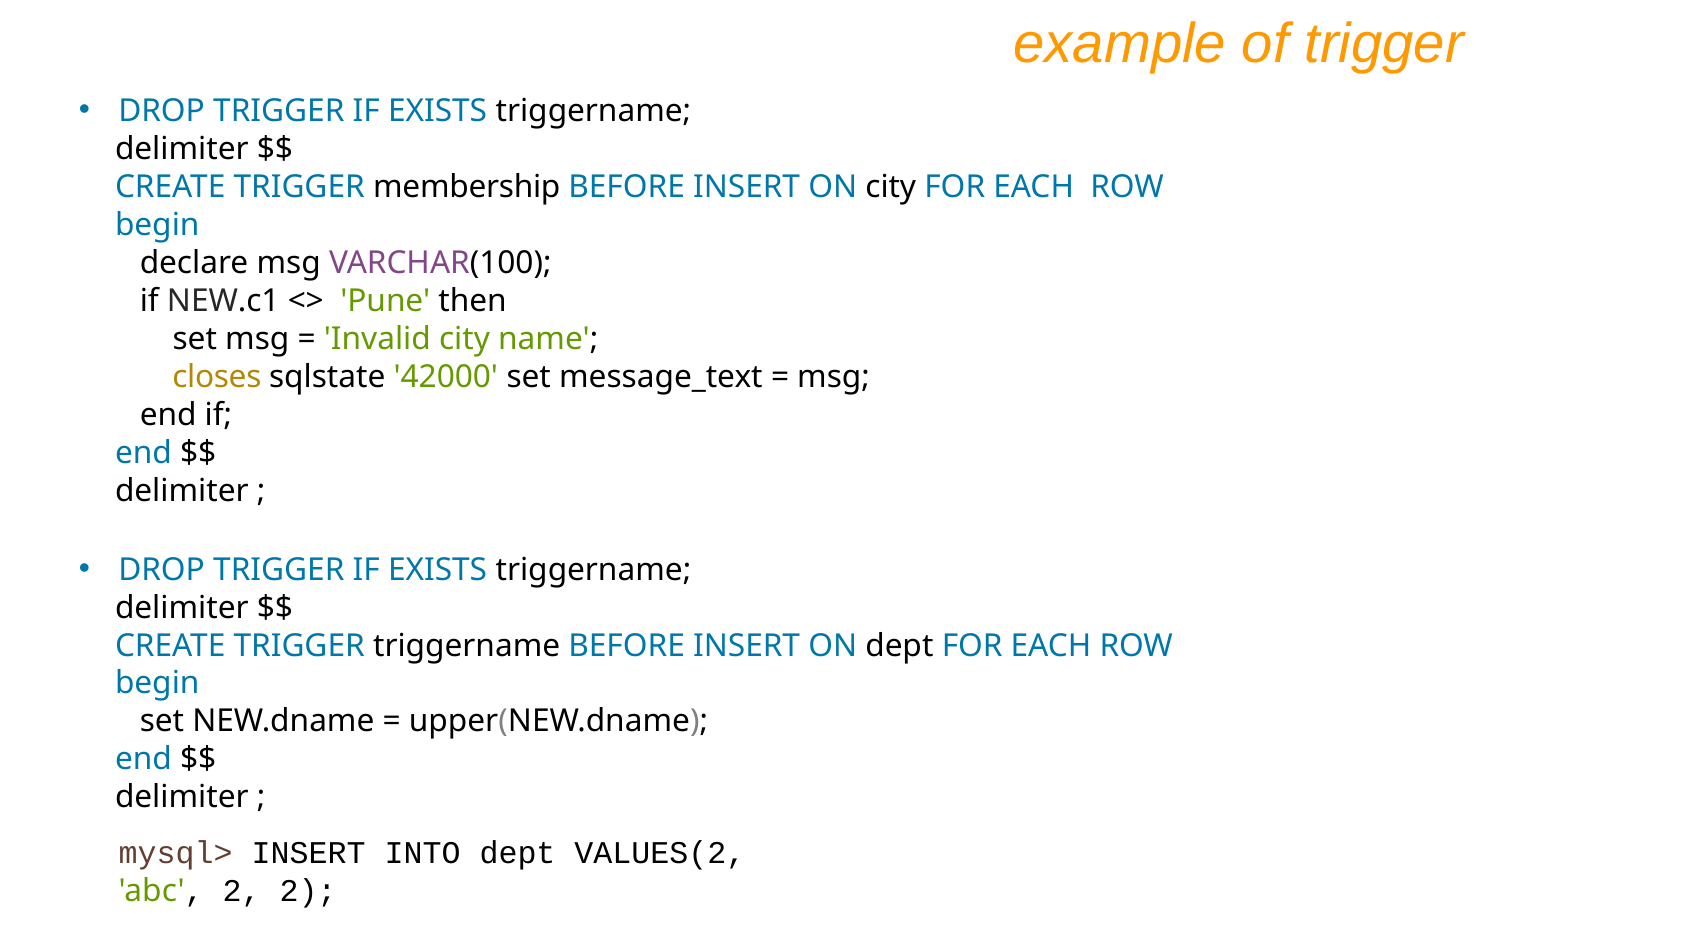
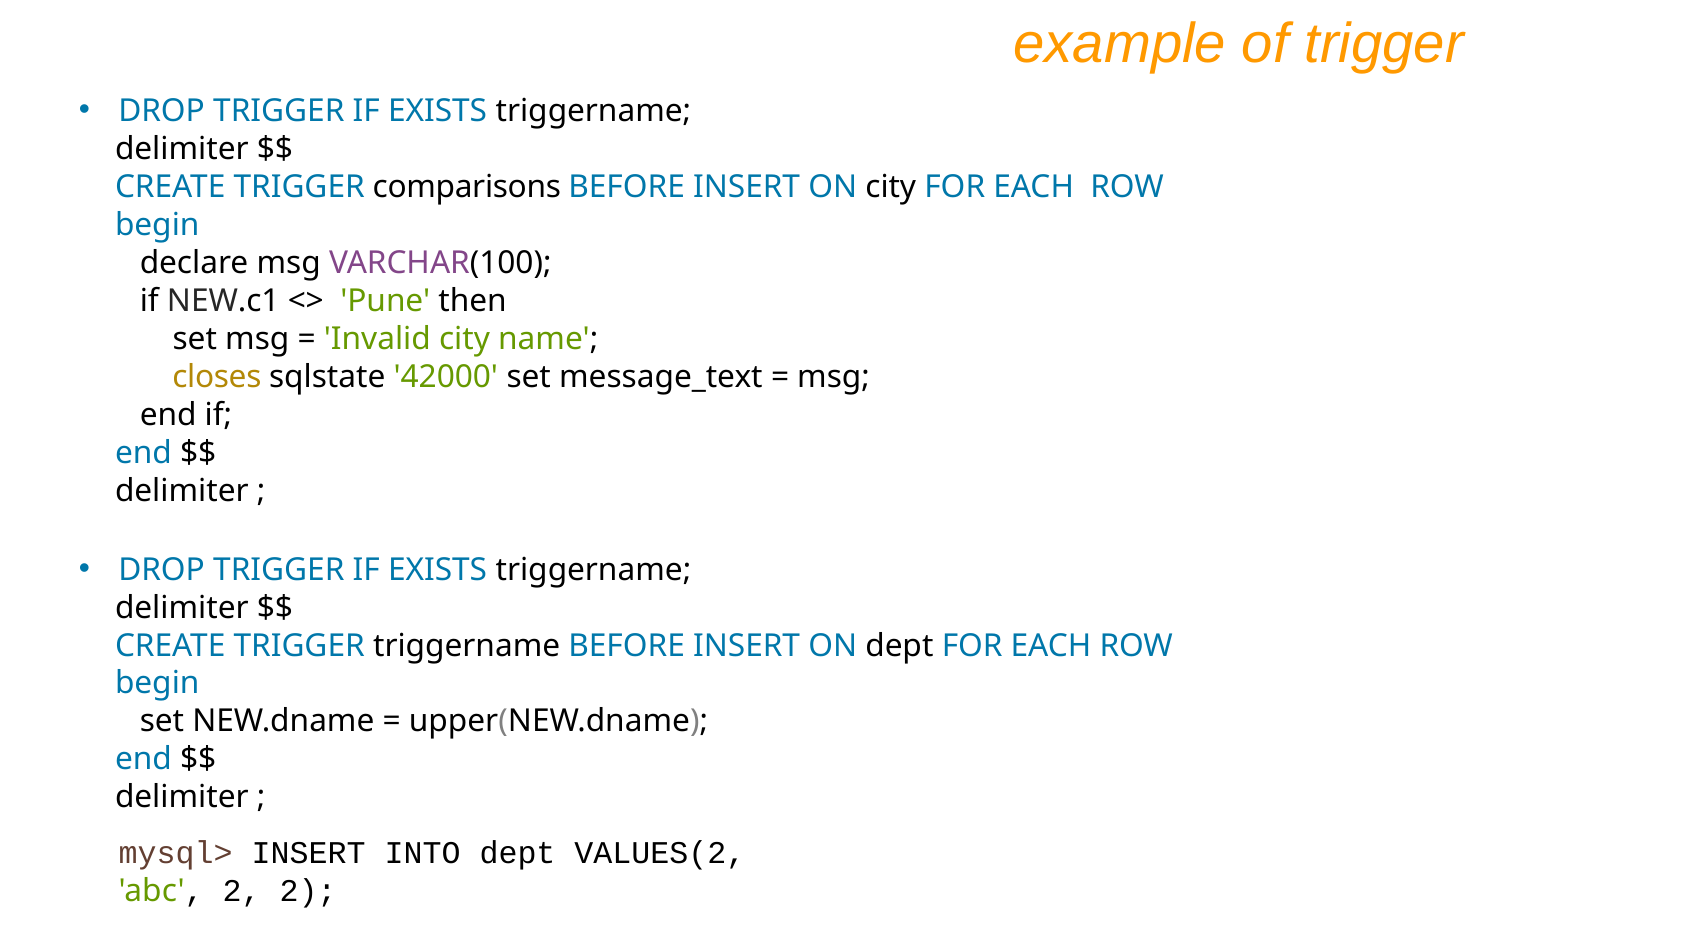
membership: membership -> comparisons
